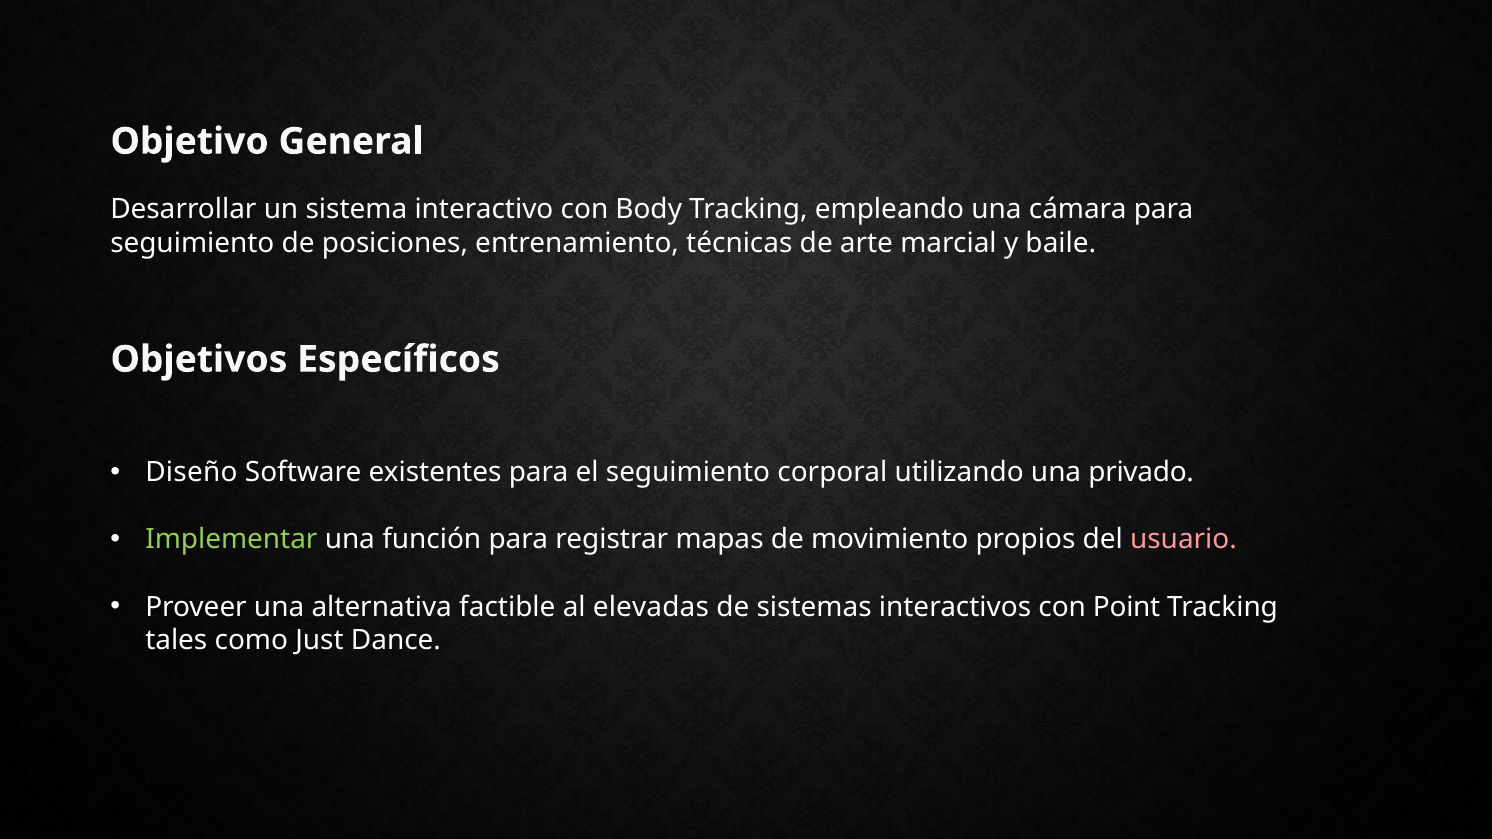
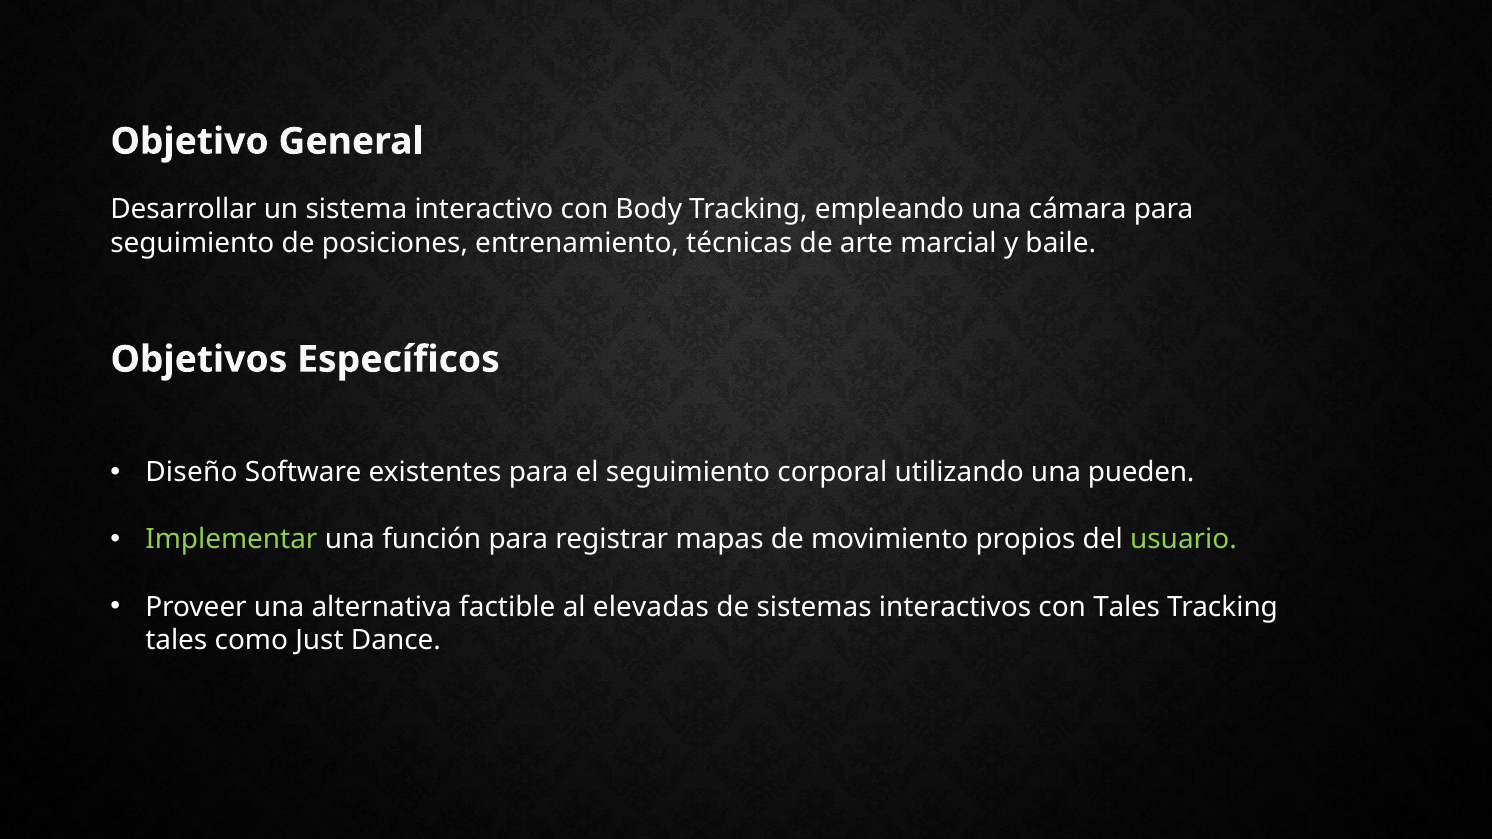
privado: privado -> pueden
usuario colour: pink -> light green
con Point: Point -> Tales
